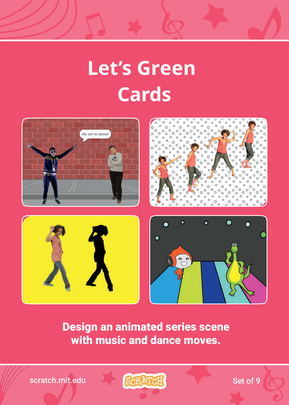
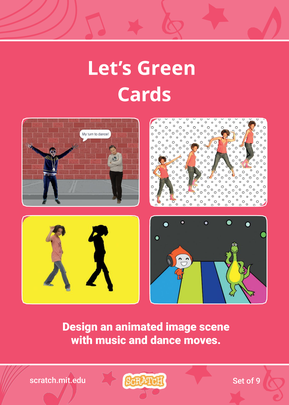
series: series -> image
